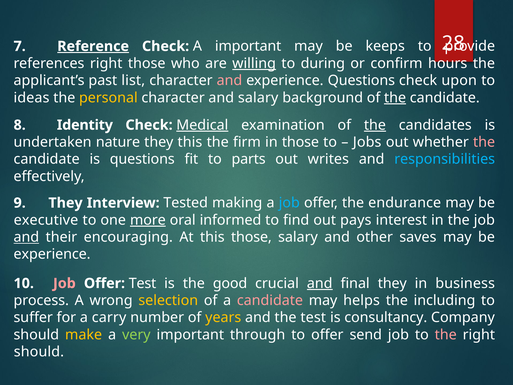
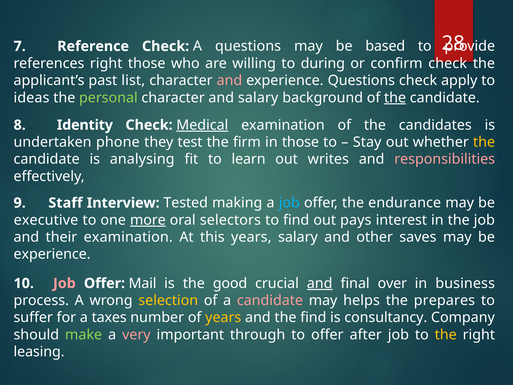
Reference underline: present -> none
A important: important -> questions
keeps: keeps -> based
willing underline: present -> none
confirm hours: hours -> check
upon: upon -> apply
personal colour: yellow -> light green
the at (375, 125) underline: present -> none
nature: nature -> phone
they this: this -> test
Jobs: Jobs -> Stay
the at (484, 142) colour: pink -> yellow
is questions: questions -> analysing
parts: parts -> learn
responsibilities colour: light blue -> pink
9 They: They -> Staff
informed: informed -> selectors
and at (26, 237) underline: present -> none
their encouraging: encouraging -> examination
this those: those -> years
Offer Test: Test -> Mail
final they: they -> over
including: including -> prepares
carry: carry -> taxes
the test: test -> find
make colour: yellow -> light green
very colour: light green -> pink
send: send -> after
the at (446, 335) colour: pink -> yellow
should at (39, 352): should -> leasing
